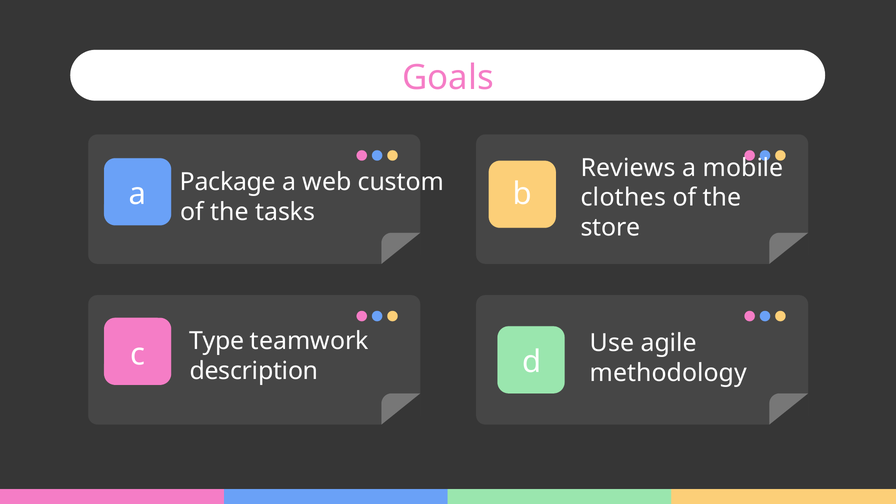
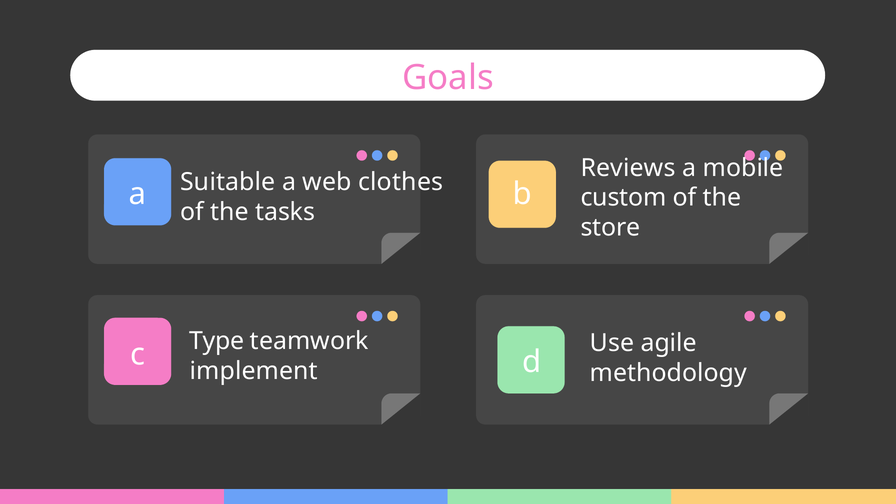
Package: Package -> Suitable
custom: custom -> clothes
clothes: clothes -> custom
description: description -> implement
